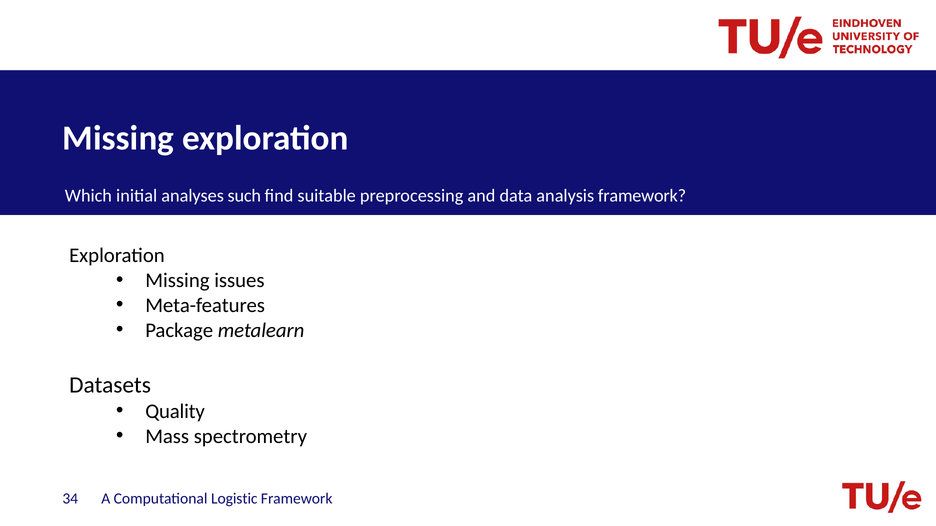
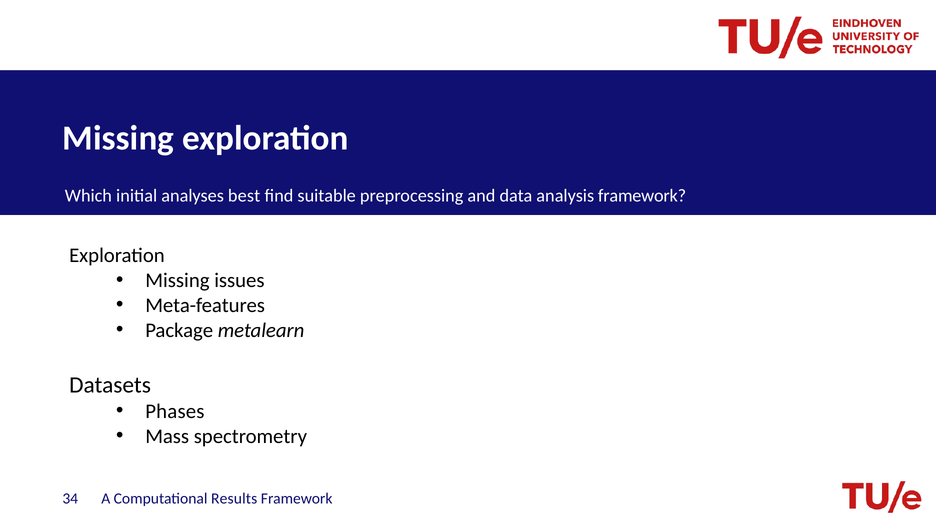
such: such -> best
Quality: Quality -> Phases
Logistic: Logistic -> Results
